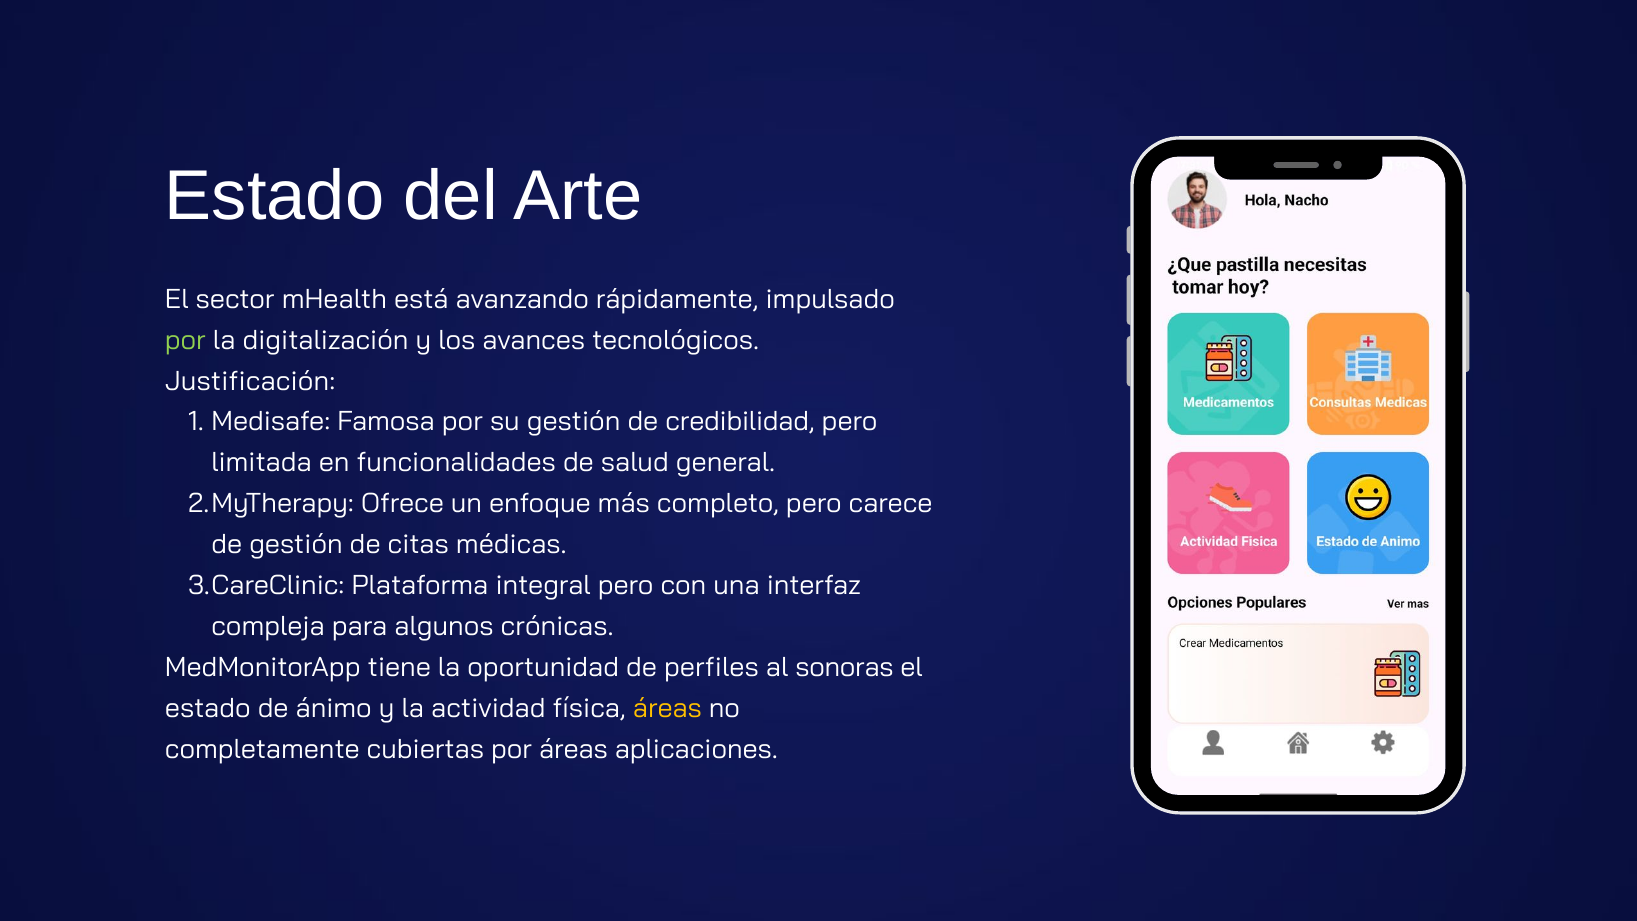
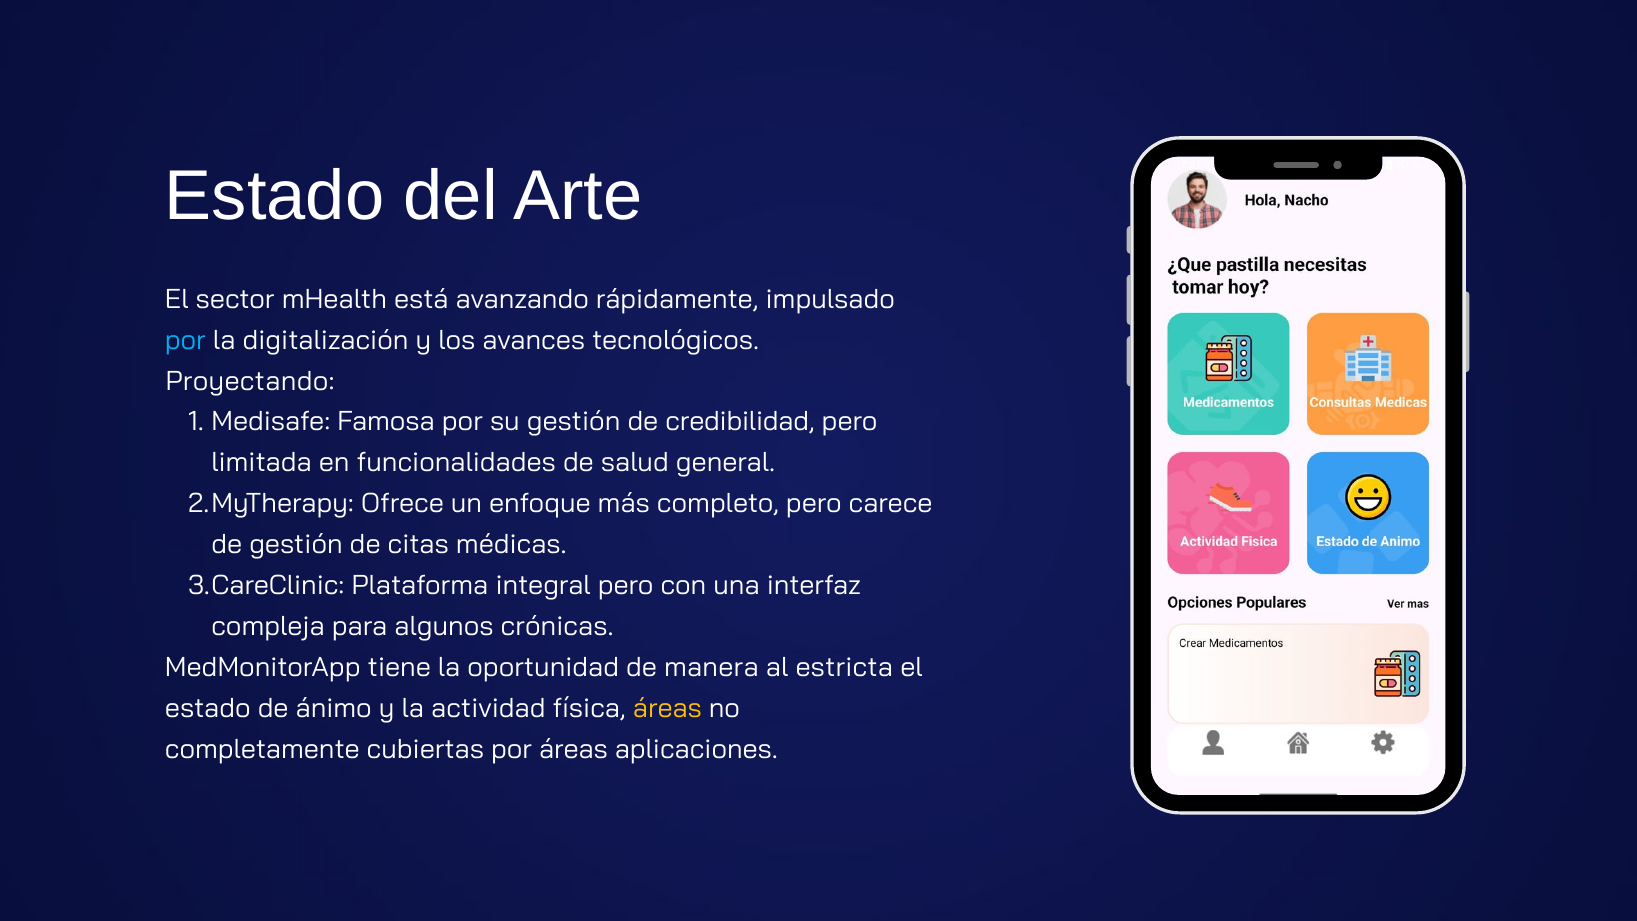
por at (185, 340) colour: light green -> light blue
Justificación: Justificación -> Proyectando
perfiles: perfiles -> manera
sonoras: sonoras -> estricta
